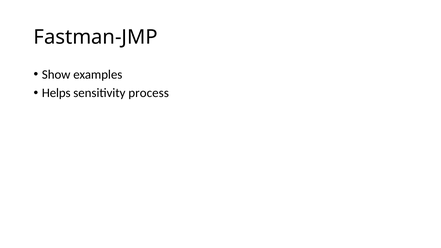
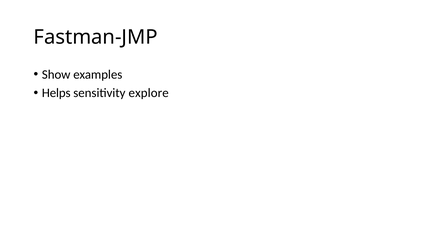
process: process -> explore
